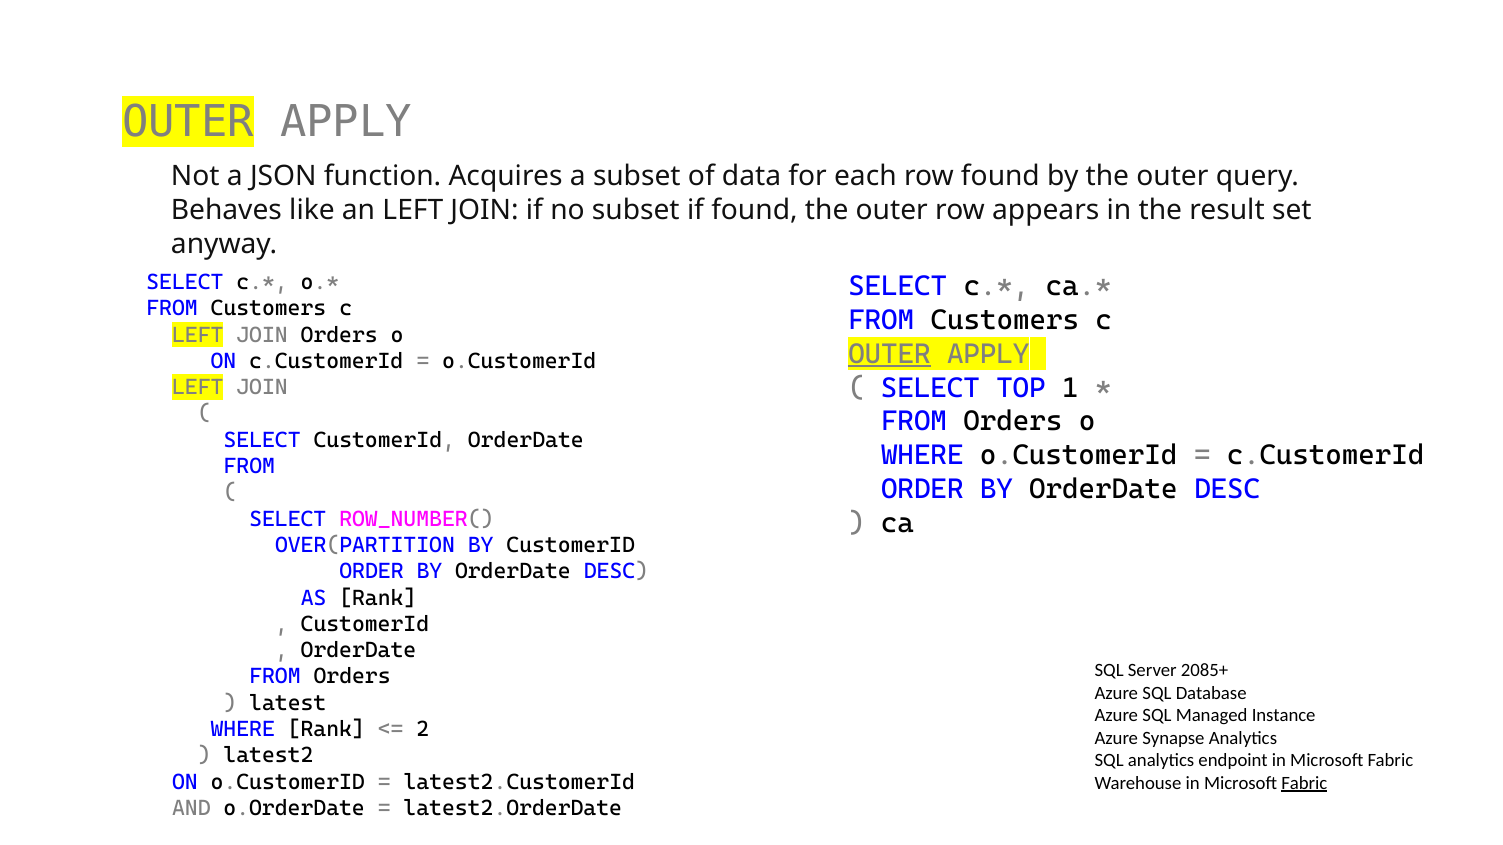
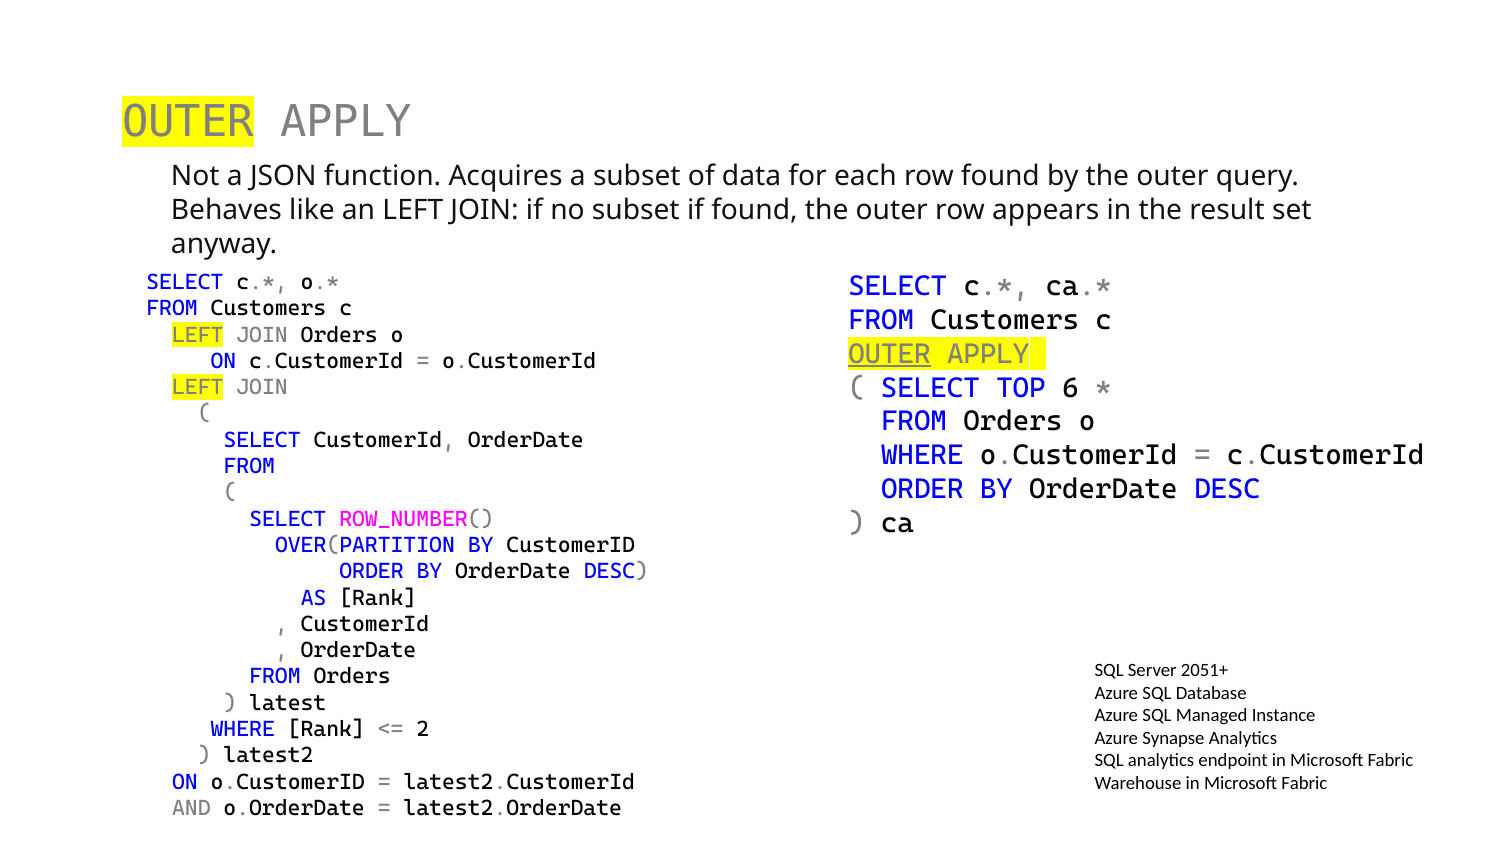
1: 1 -> 6
2085+: 2085+ -> 2051+
Fabric at (1304, 783) underline: present -> none
